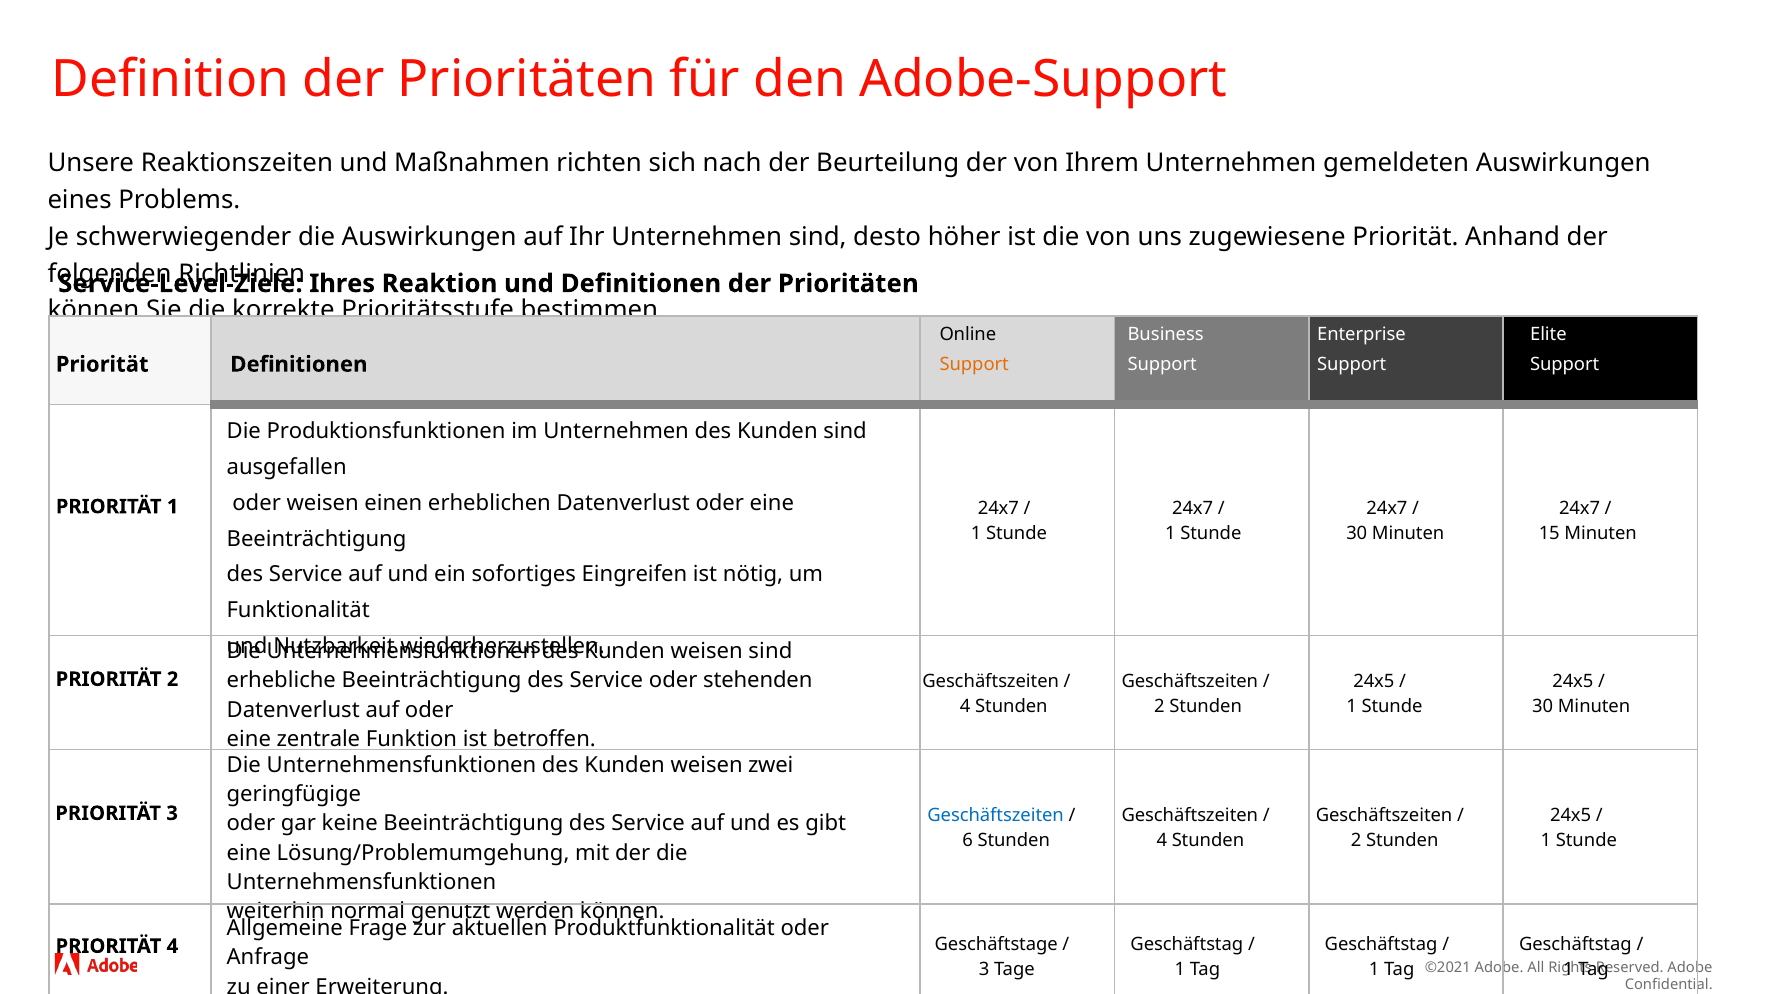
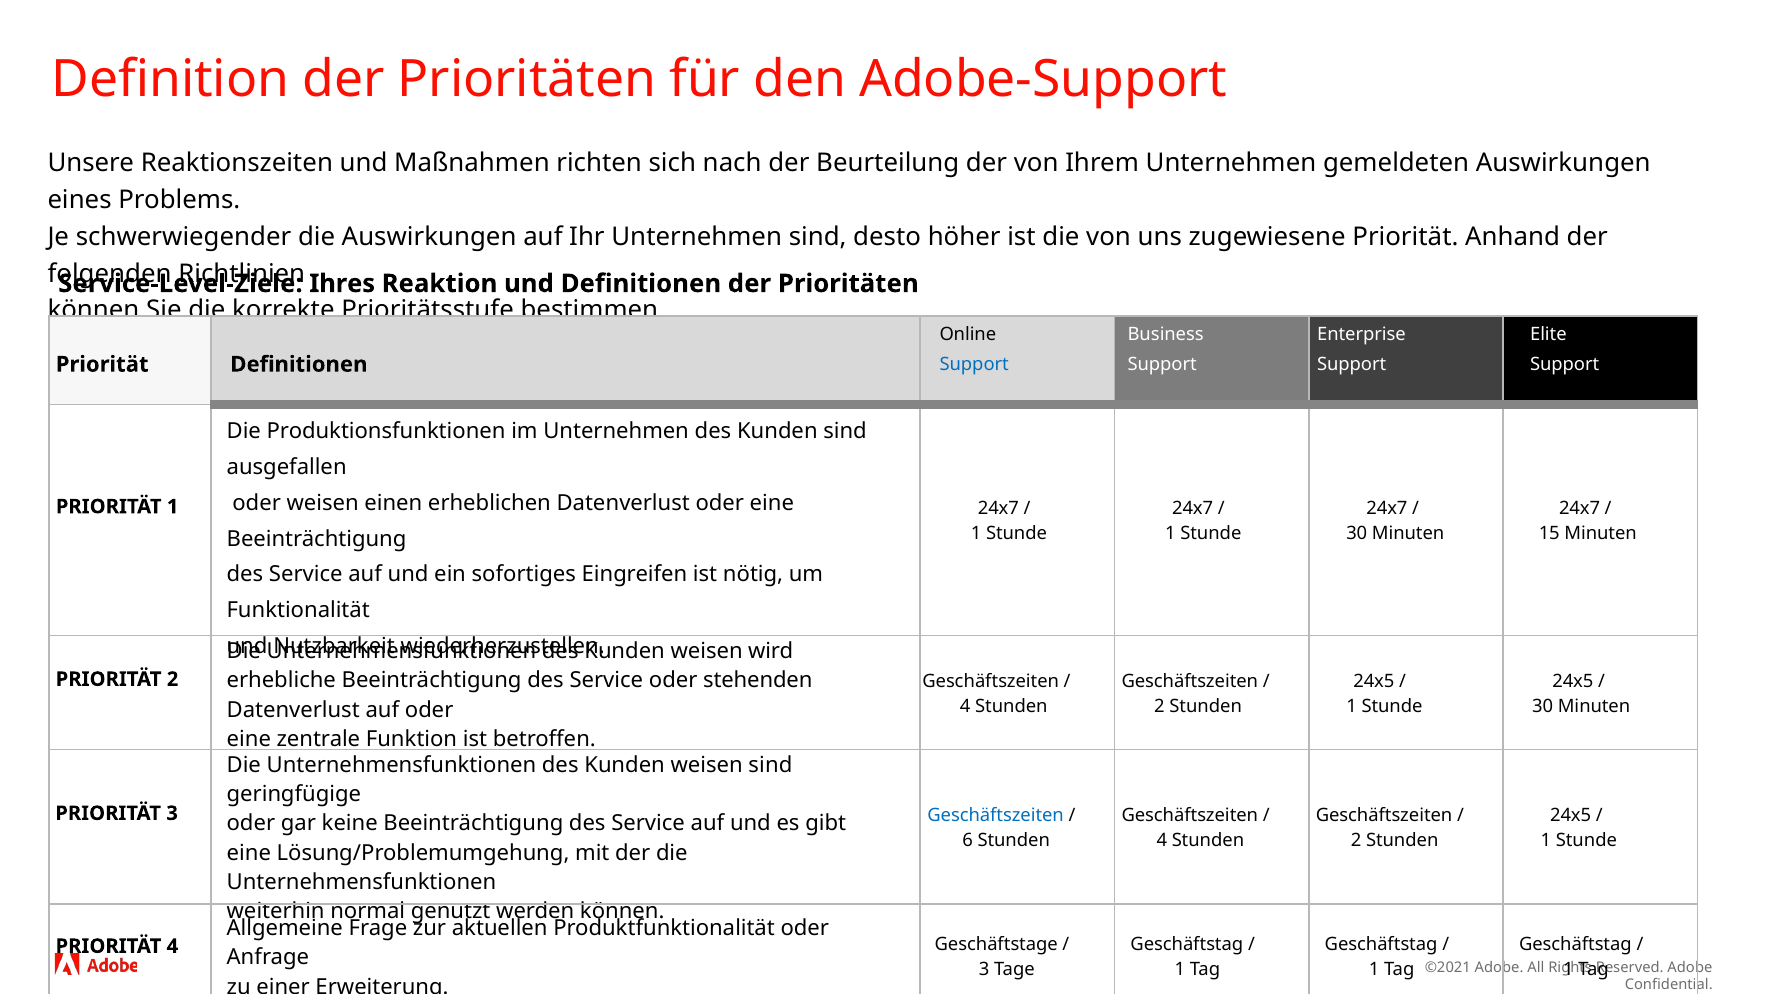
Support at (974, 364) colour: orange -> blue
weisen sind: sind -> wird
weisen zwei: zwei -> sind
